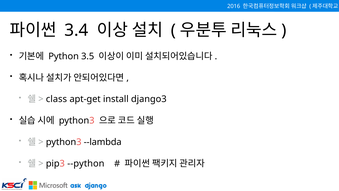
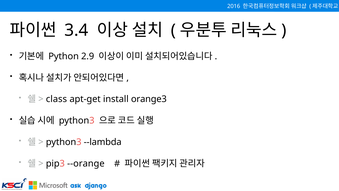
3.5: 3.5 -> 2.9
django3: django3 -> orange3
--python: --python -> --orange
